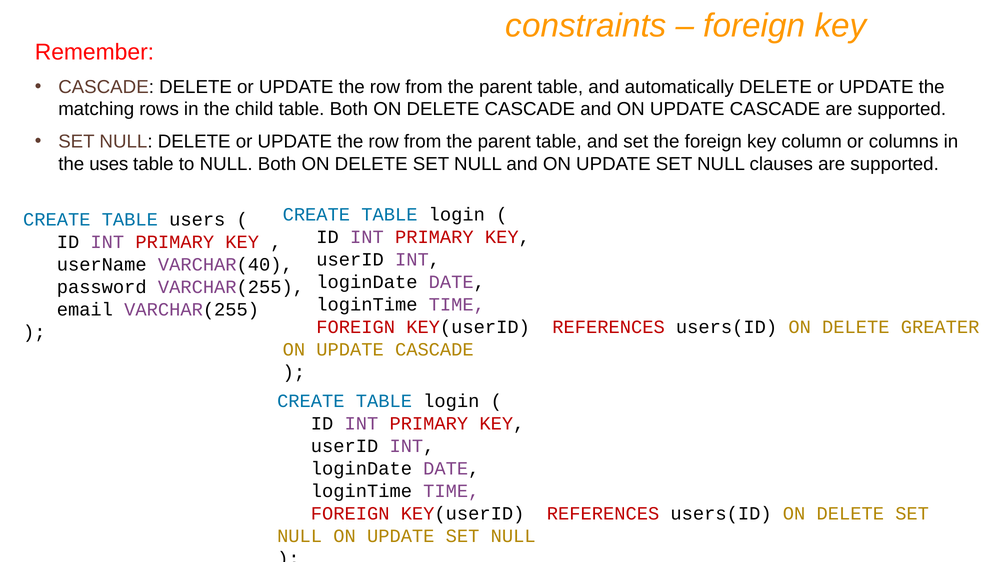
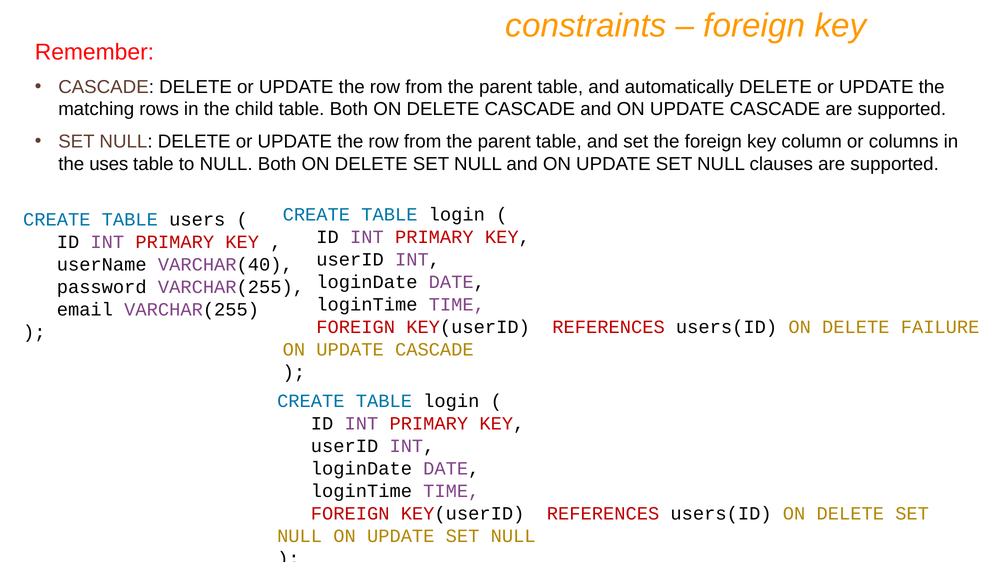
GREATER: GREATER -> FAILURE
